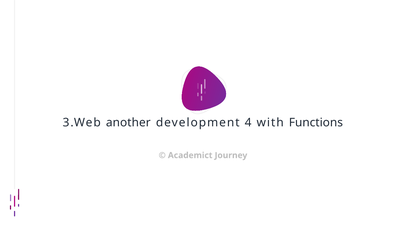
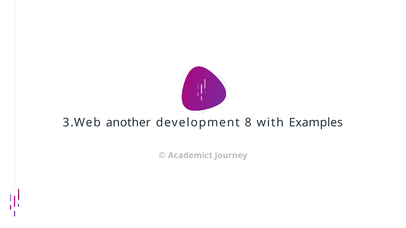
4: 4 -> 8
Functions: Functions -> Examples
